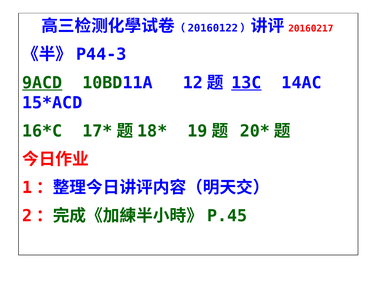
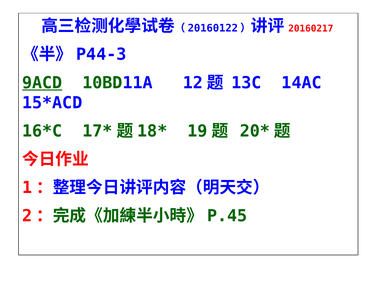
13C underline: present -> none
